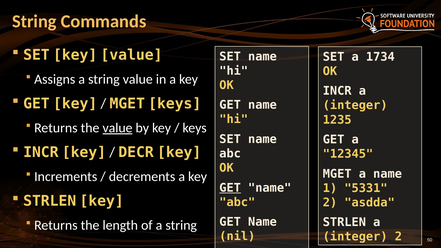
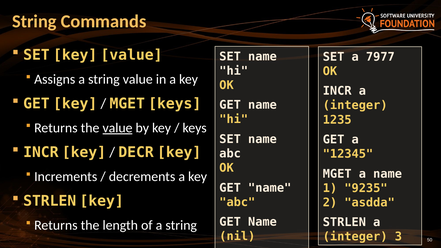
1734: 1734 -> 7977
GET at (230, 188) underline: present -> none
5331: 5331 -> 9235
integer 2: 2 -> 3
